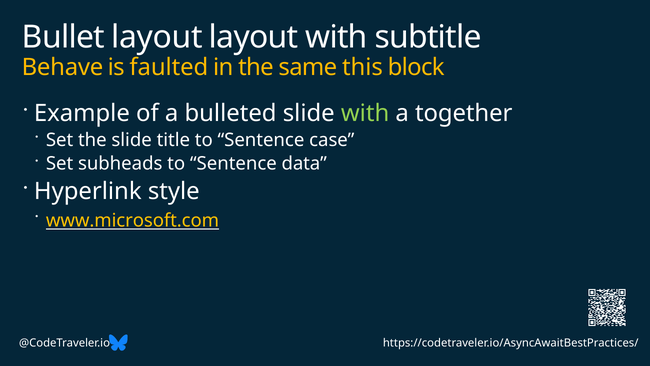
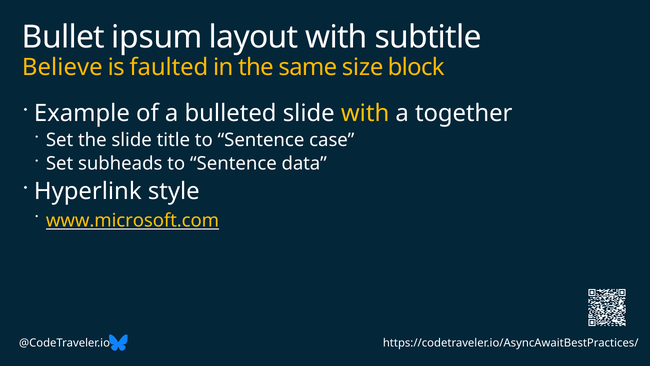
Bullet layout: layout -> ipsum
Behave: Behave -> Believe
this: this -> size
with at (365, 113) colour: light green -> yellow
